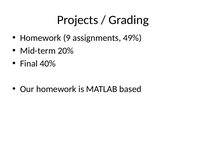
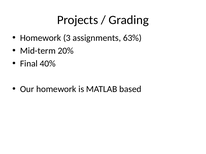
9: 9 -> 3
49%: 49% -> 63%
